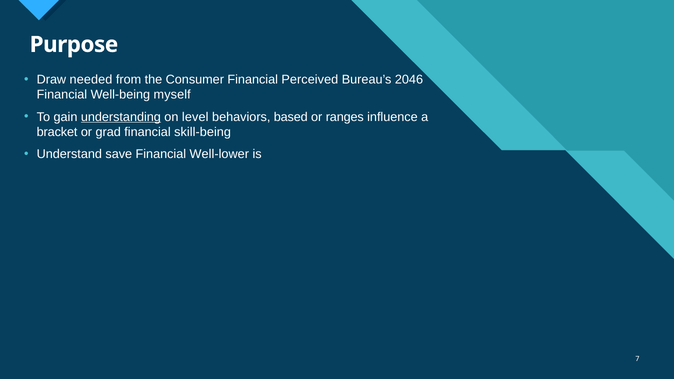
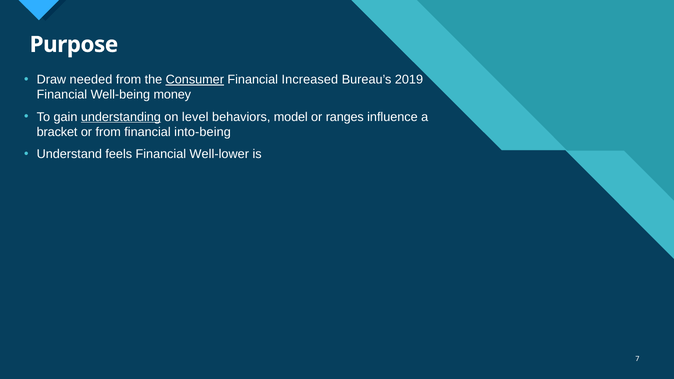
Consumer underline: none -> present
Perceived: Perceived -> Increased
2046: 2046 -> 2019
myself: myself -> money
based: based -> model
or grad: grad -> from
skill-being: skill-being -> into-being
save: save -> feels
